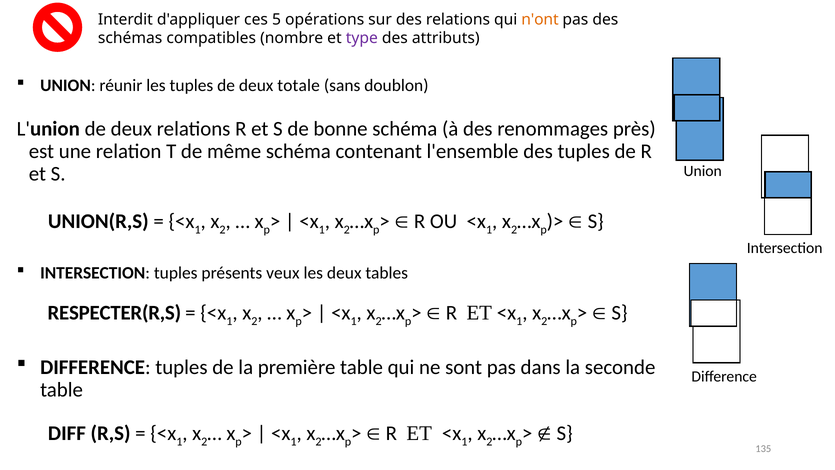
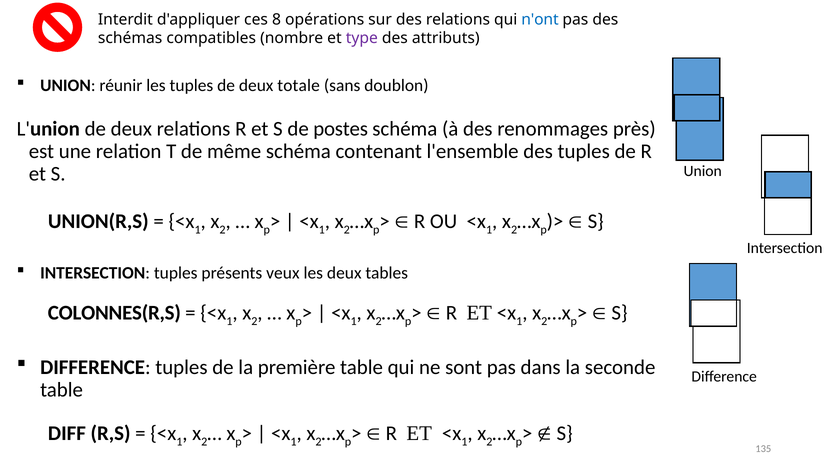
5: 5 -> 8
n'ont colour: orange -> blue
bonne: bonne -> postes
RESPECTER(R,S: RESPECTER(R,S -> COLONNES(R,S
